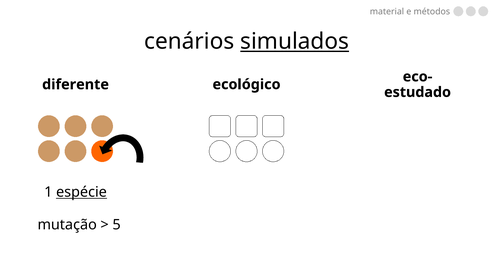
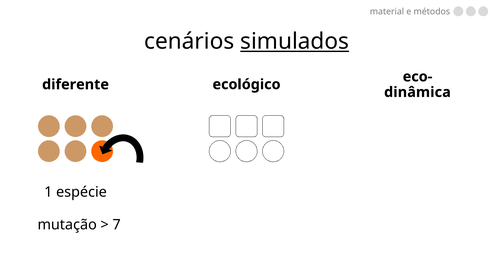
estudado: estudado -> dinâmica
espécie underline: present -> none
5: 5 -> 7
